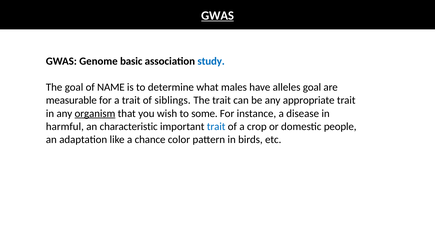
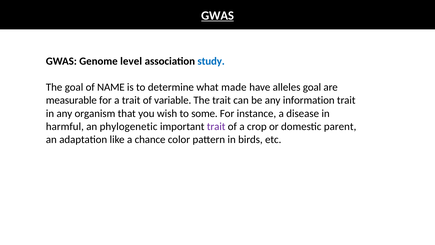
basic: basic -> level
males: males -> made
siblings: siblings -> variable
appropriate: appropriate -> information
organism underline: present -> none
characteristic: characteristic -> phylogenetic
trait at (216, 126) colour: blue -> purple
people: people -> parent
